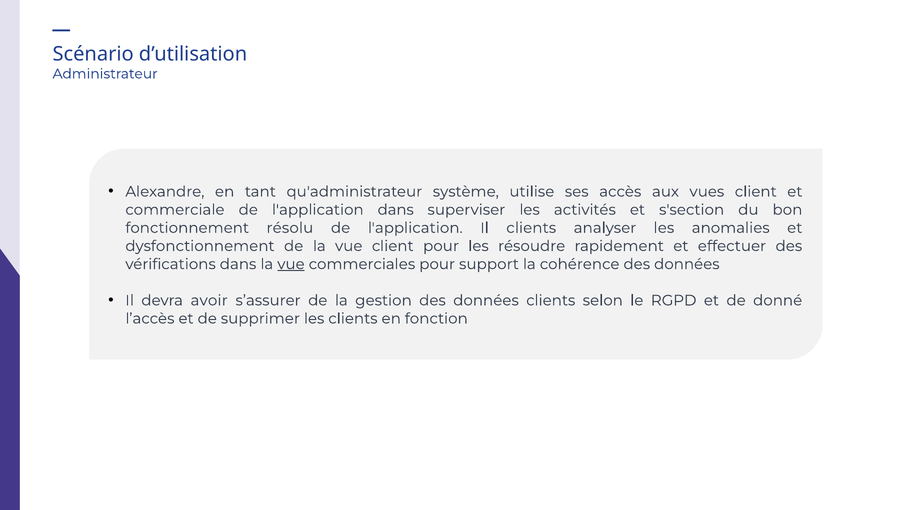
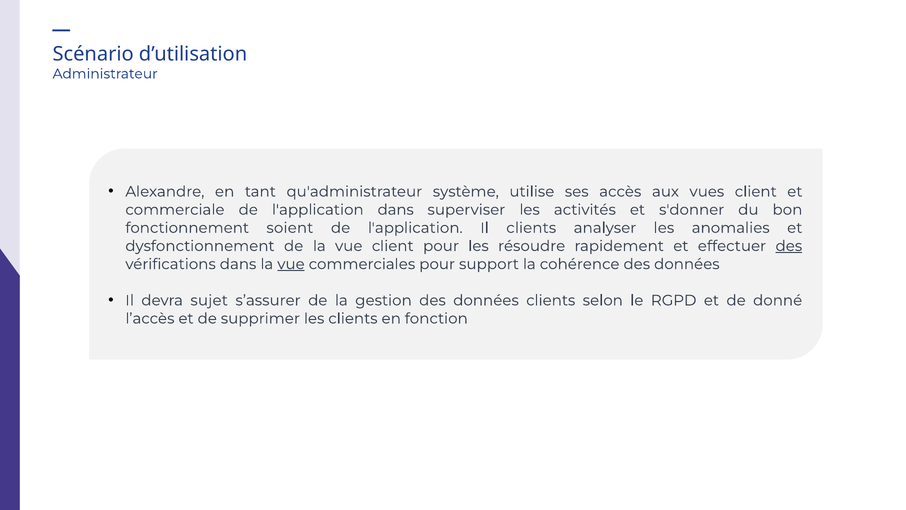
s'section: s'section -> s'donner
résolu: résolu -> soient
des at (789, 246) underline: none -> present
avoir: avoir -> sujet
